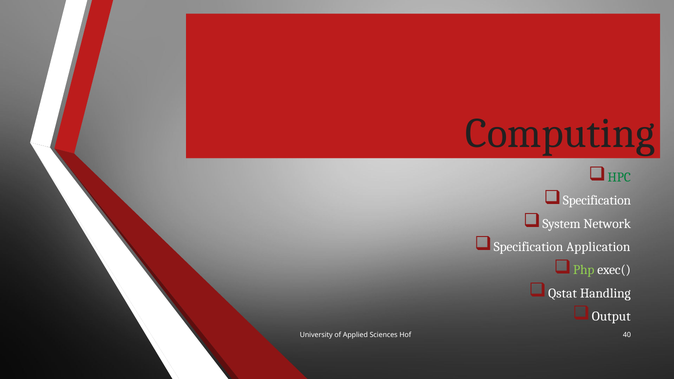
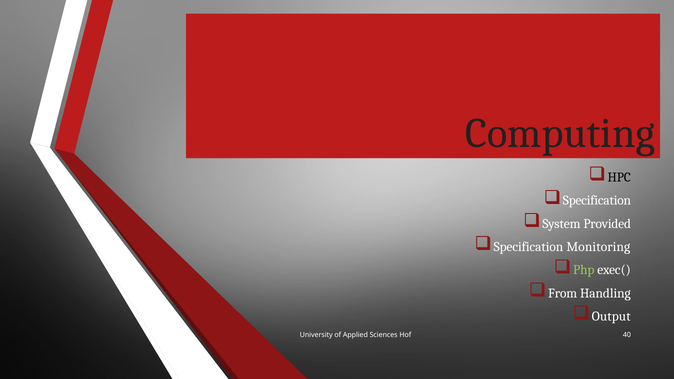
HPC colour: green -> black
Network: Network -> Provided
Application: Application -> Monitoring
Qstat: Qstat -> From
